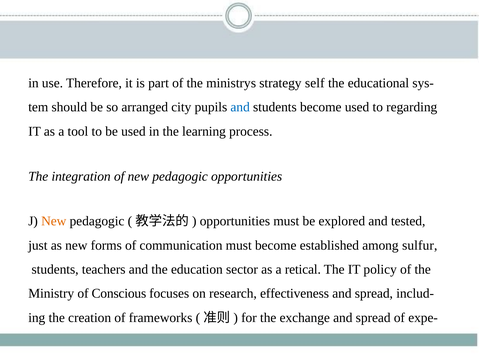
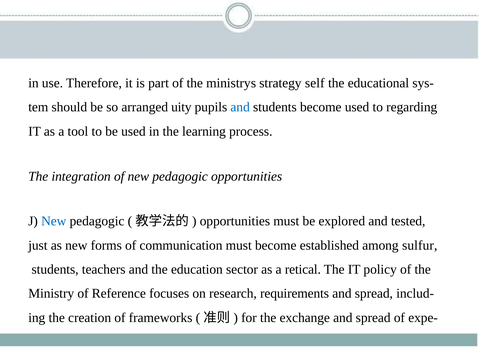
city: city -> uity
New at (54, 221) colour: orange -> blue
Conscious: Conscious -> Reference
effectiveness: effectiveness -> requirements
